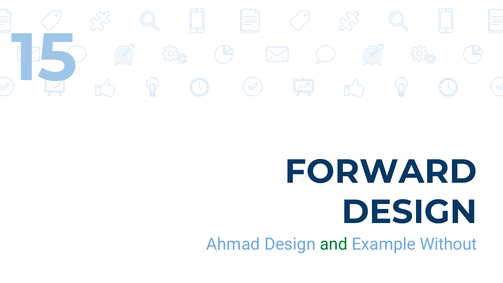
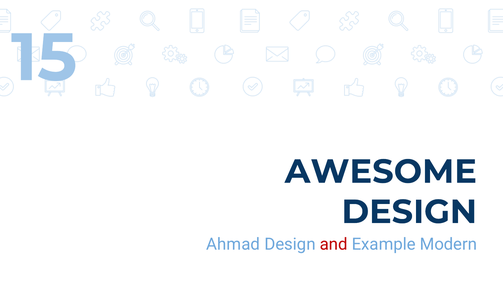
FORWARD: FORWARD -> AWESOME
and colour: green -> red
Without: Without -> Modern
